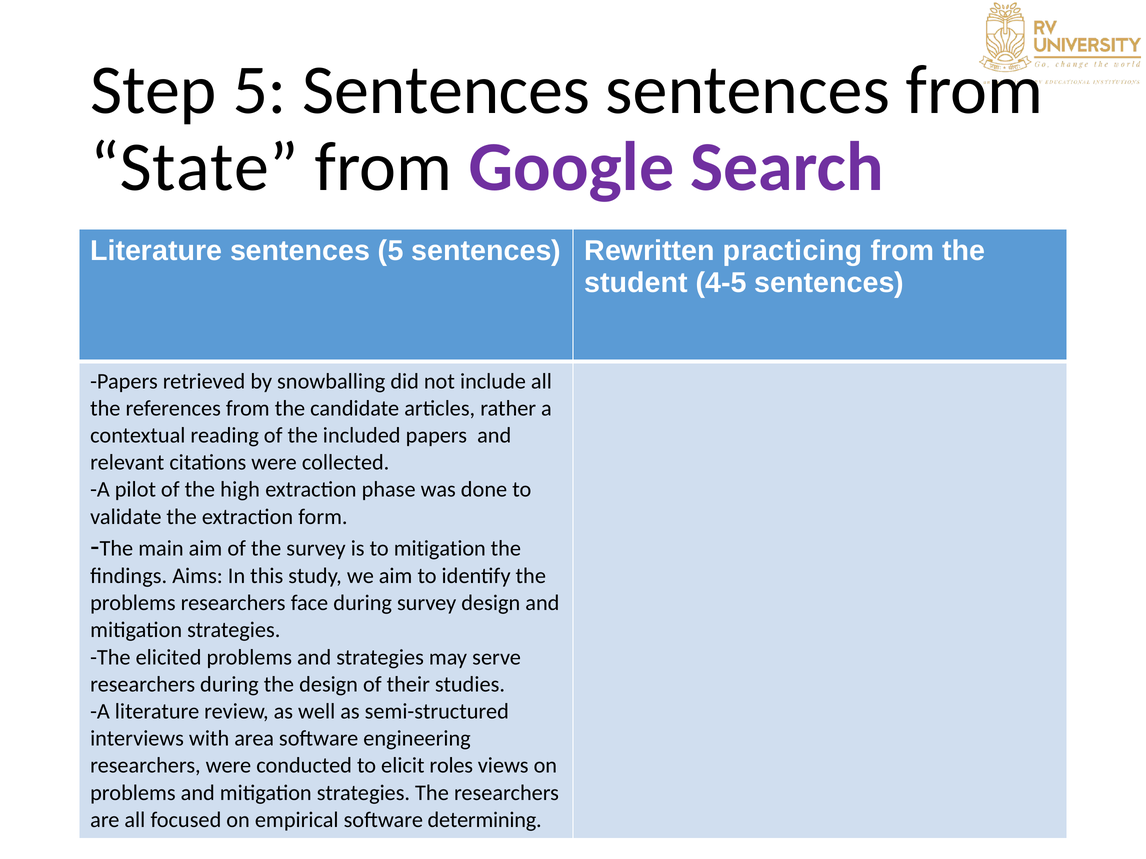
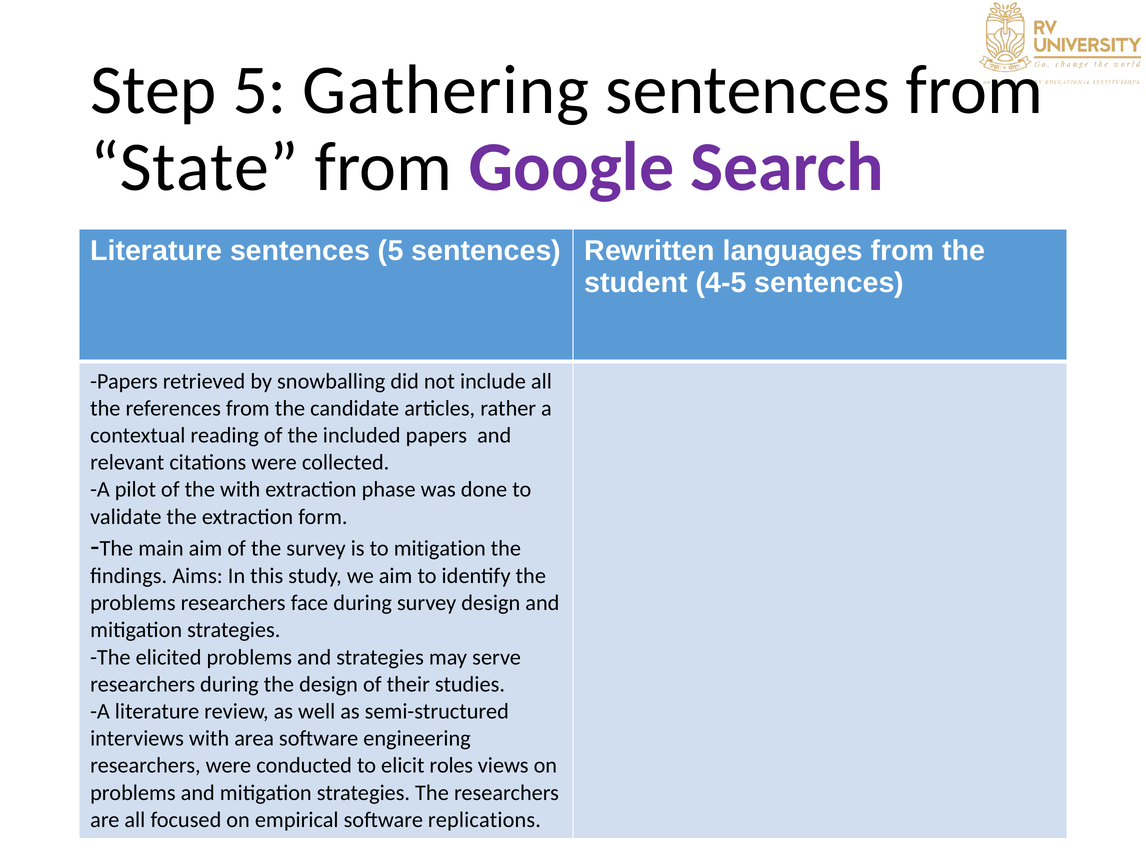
Step 5 Sentences: Sentences -> Gathering
practicing: practicing -> languages
the high: high -> with
determining: determining -> replications
